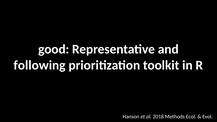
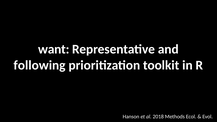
good: good -> want
